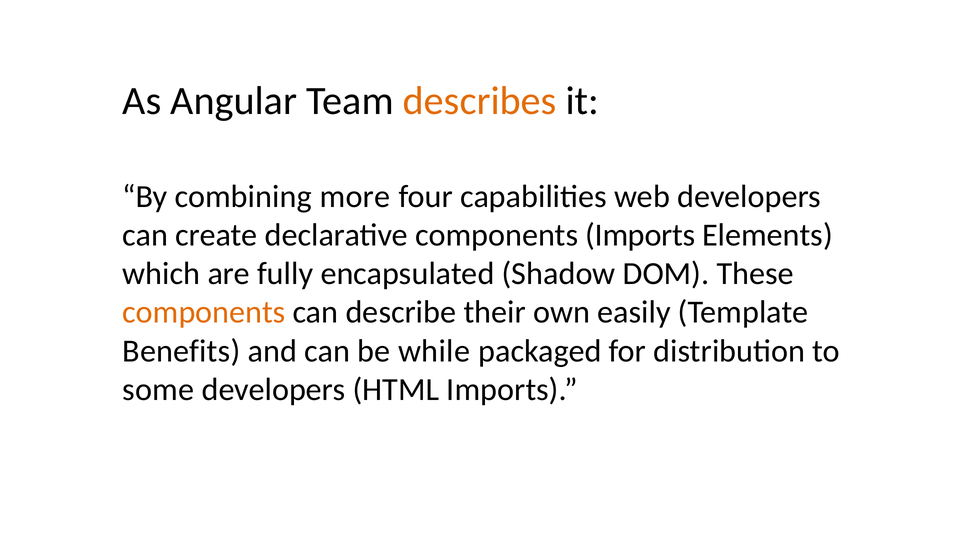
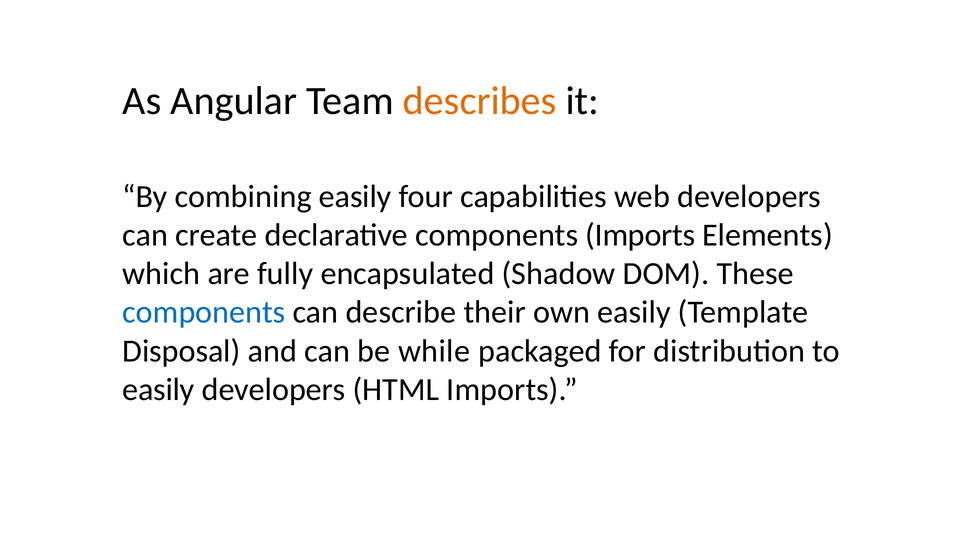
combining more: more -> easily
components at (204, 312) colour: orange -> blue
Benefits: Benefits -> Disposal
some at (158, 390): some -> easily
